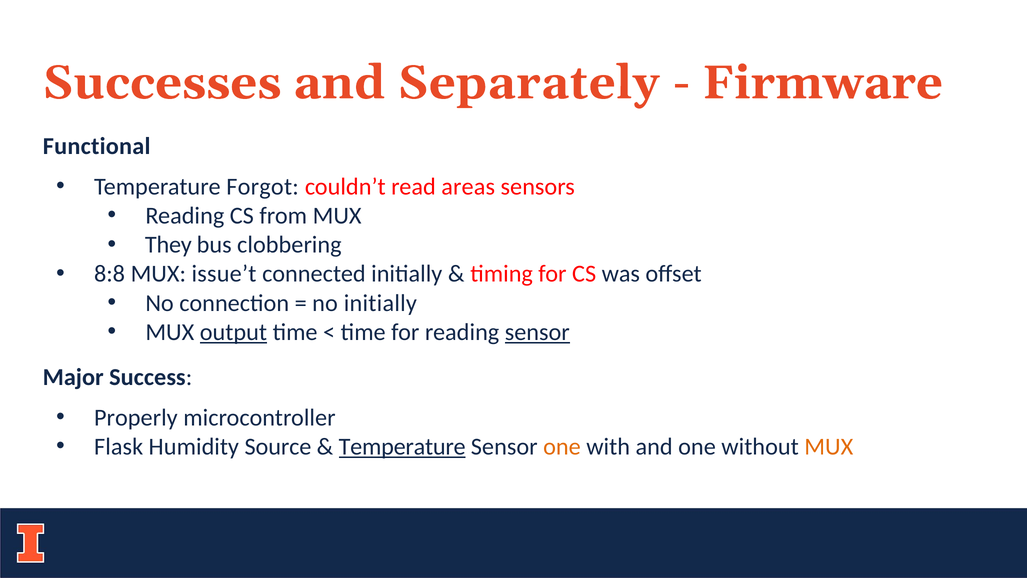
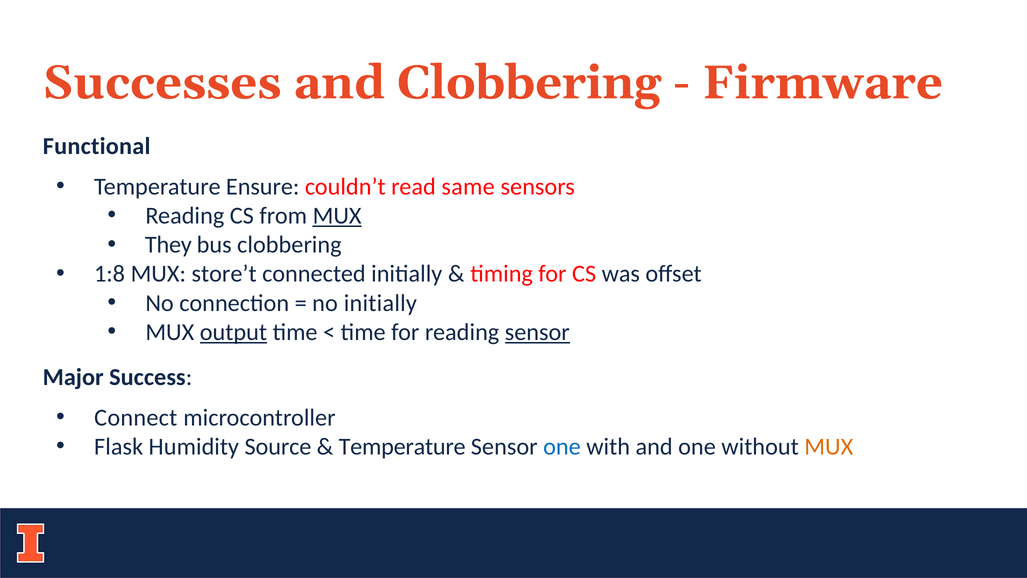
and Separately: Separately -> Clobbering
Forgot: Forgot -> Ensure
areas: areas -> same
MUX at (337, 216) underline: none -> present
8:8: 8:8 -> 1:8
issue’t: issue’t -> store’t
Properly: Properly -> Connect
Temperature at (402, 447) underline: present -> none
one at (562, 447) colour: orange -> blue
